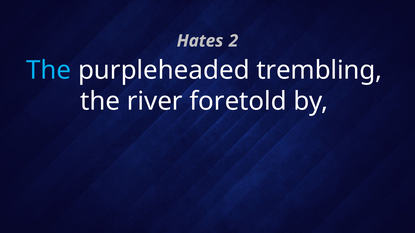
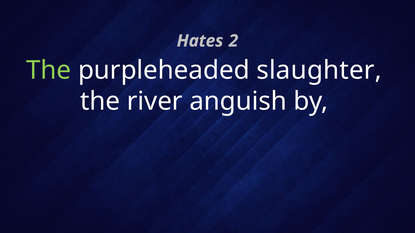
The at (49, 70) colour: light blue -> light green
trembling: trembling -> slaughter
foretold: foretold -> anguish
